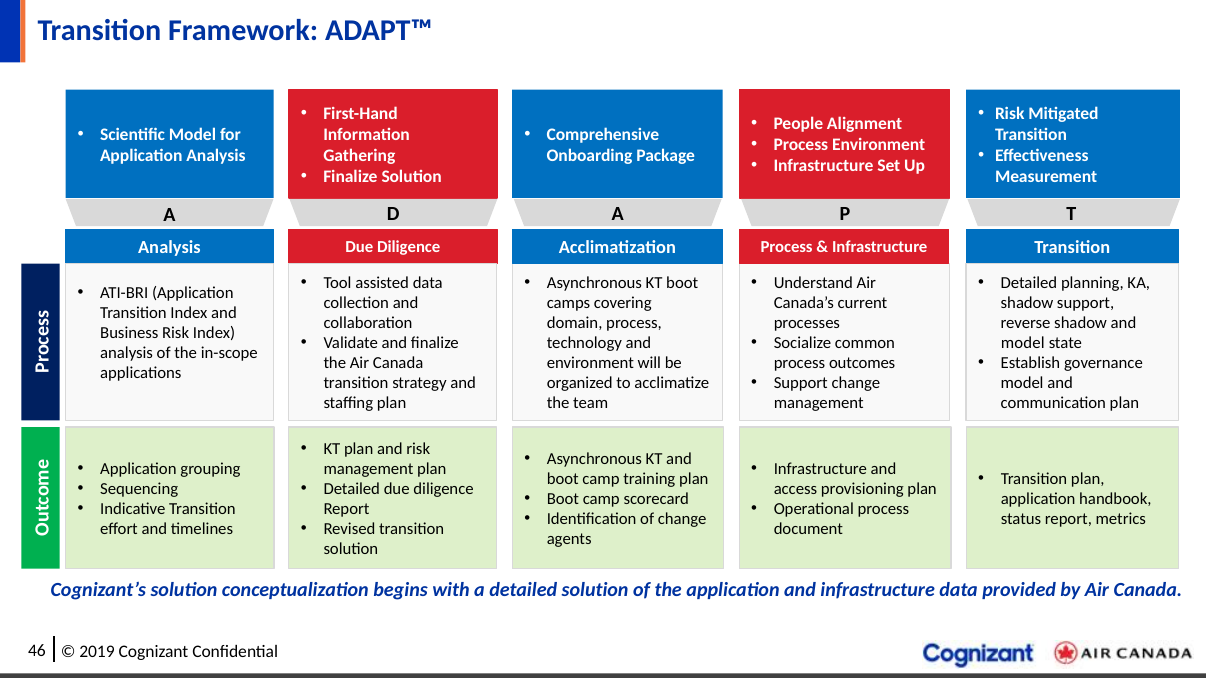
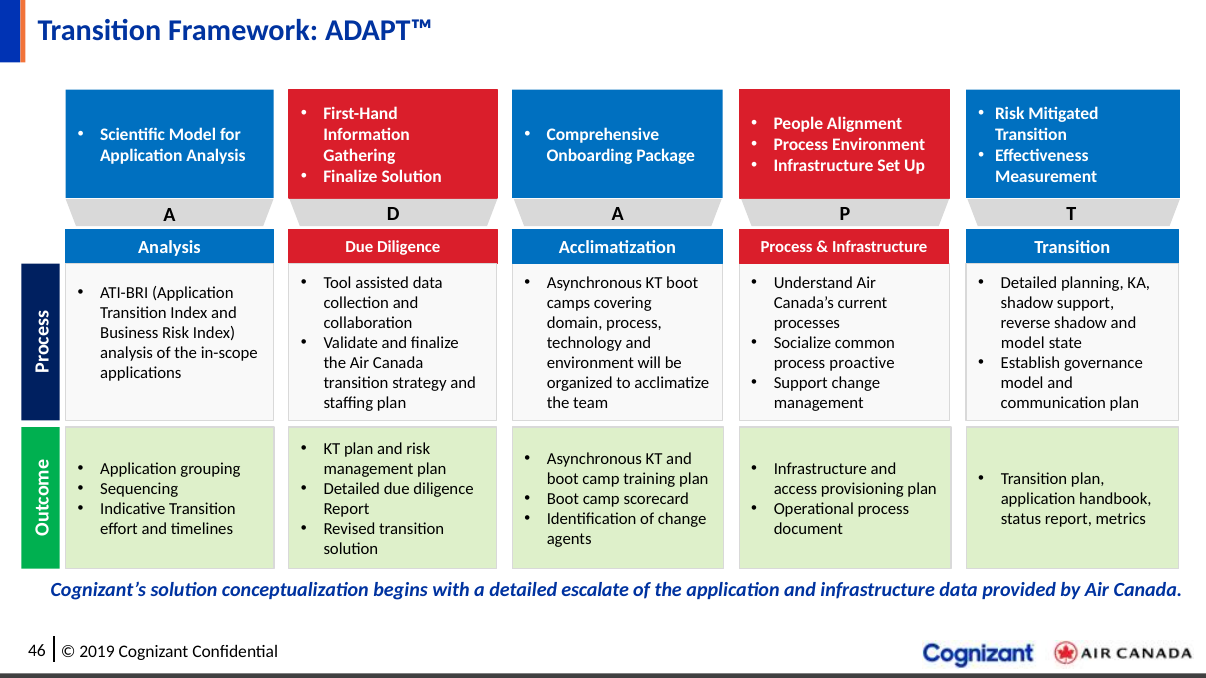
outcomes: outcomes -> proactive
detailed solution: solution -> escalate
